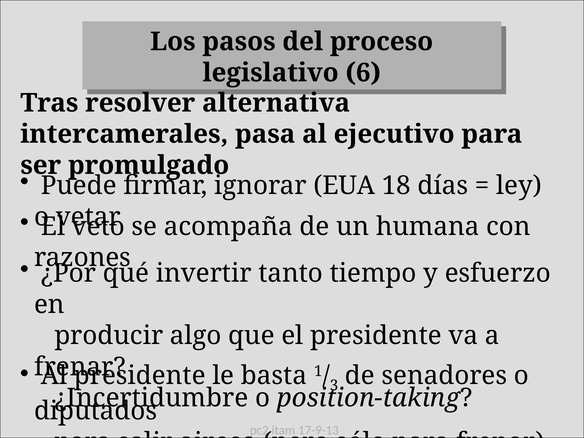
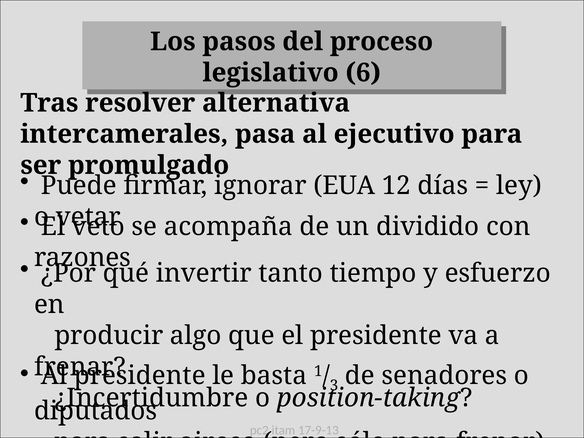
18: 18 -> 12
humana: humana -> dividido
